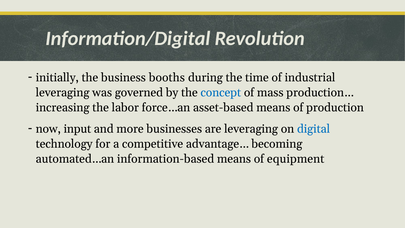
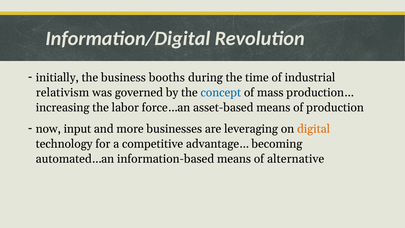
leveraging at (63, 93): leveraging -> relativism
digital colour: blue -> orange
equipment: equipment -> alternative
